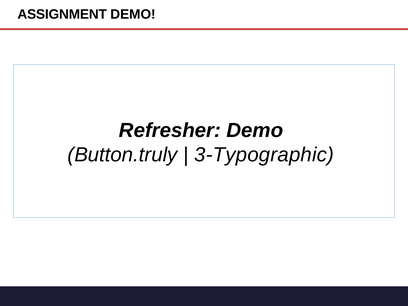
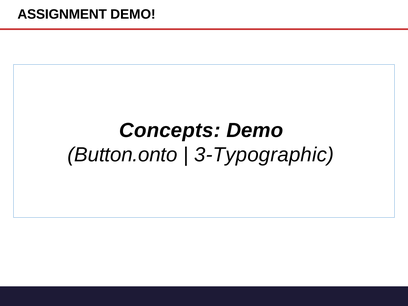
Refresher: Refresher -> Concepts
Button.truly: Button.truly -> Button.onto
